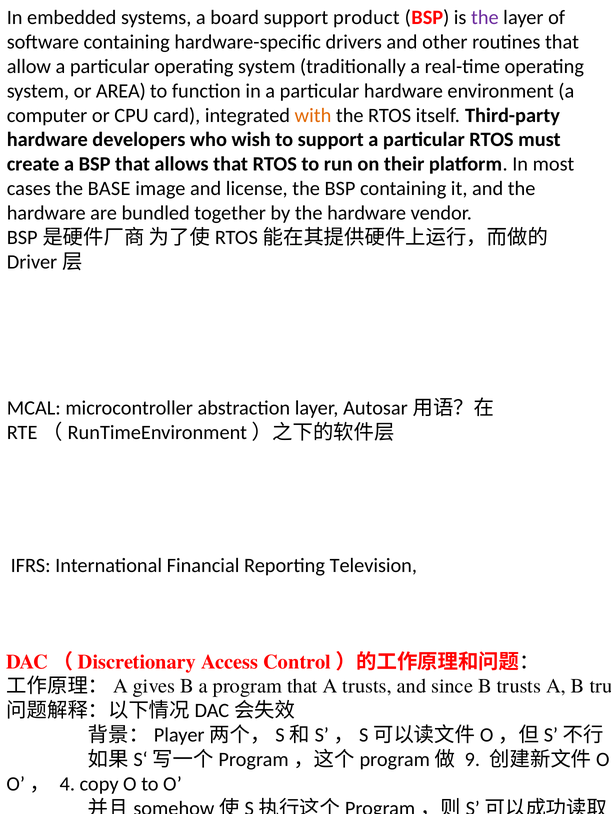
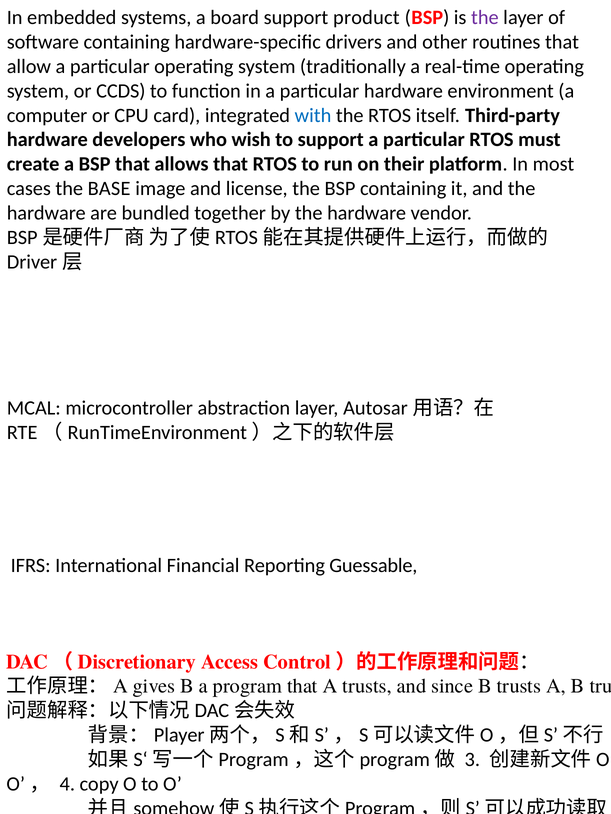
AREA: AREA -> CCDS
with colour: orange -> blue
Television: Television -> Guessable
9 at (472, 760): 9 -> 3
